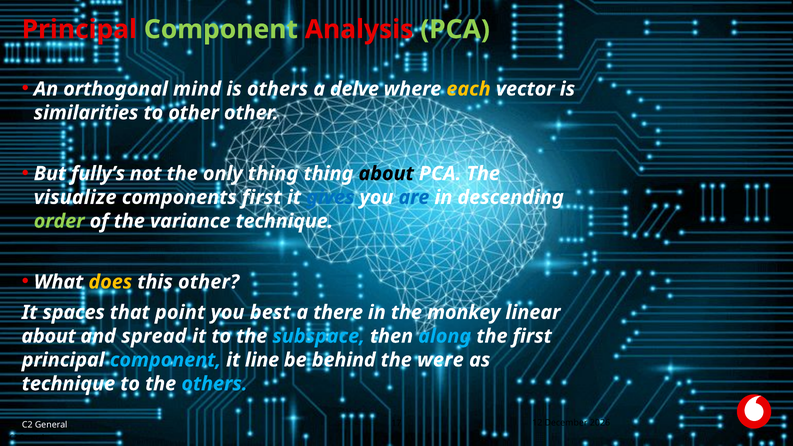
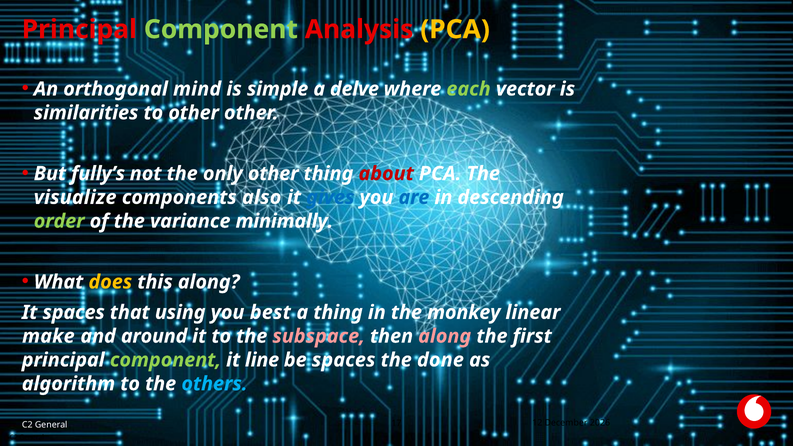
PCA at (455, 29) colour: light green -> yellow
is others: others -> simple
each colour: yellow -> light green
only thing: thing -> other
about at (386, 174) colour: black -> red
components first: first -> also
variance technique: technique -> minimally
this other: other -> along
point: point -> using
a there: there -> thing
about at (49, 336): about -> make
spread: spread -> around
subspace colour: light blue -> pink
along at (445, 336) colour: light blue -> pink
component at (165, 360) colour: light blue -> light green
be behind: behind -> spaces
were: were -> done
technique at (68, 384): technique -> algorithm
